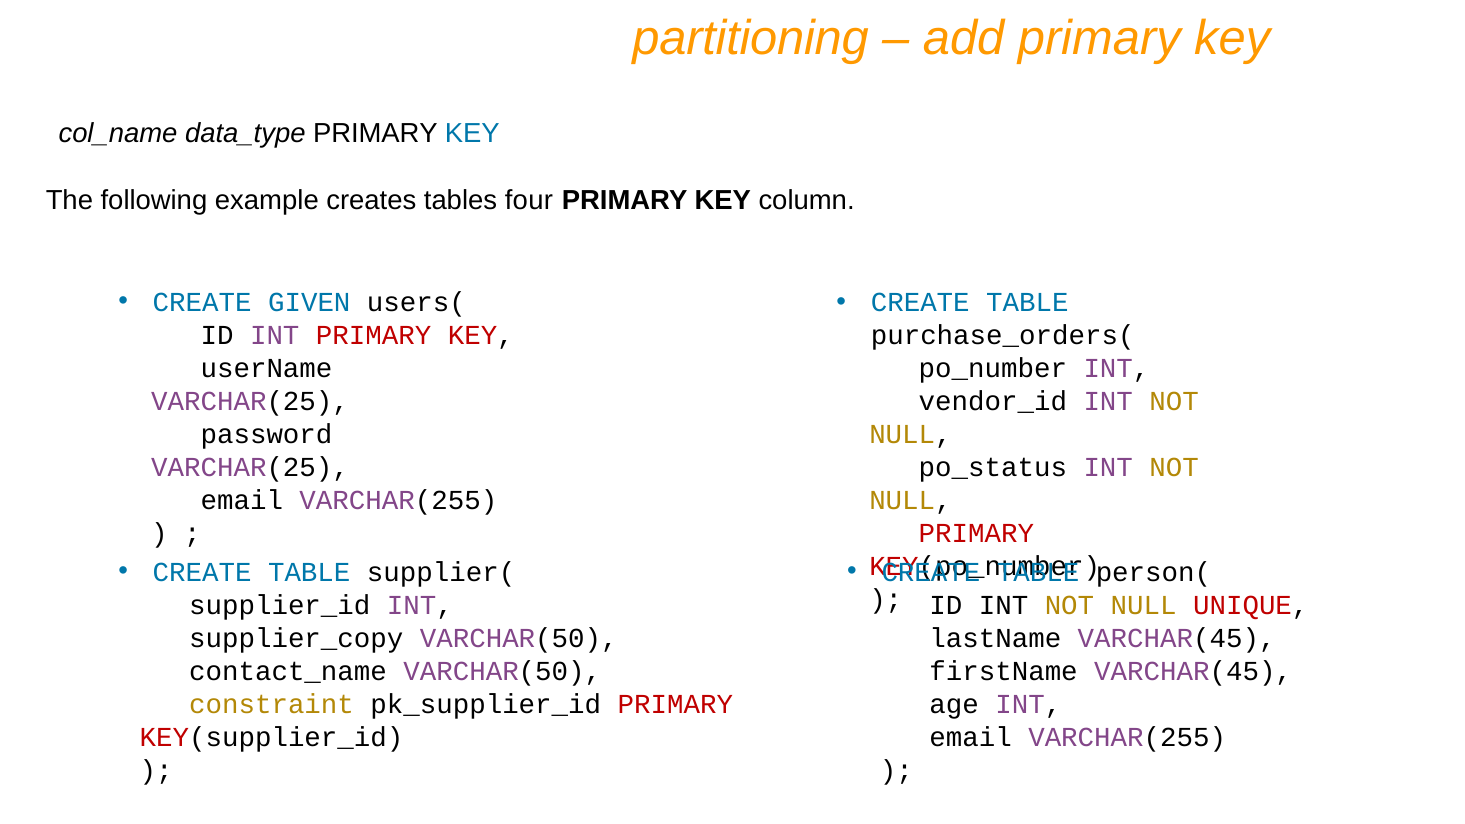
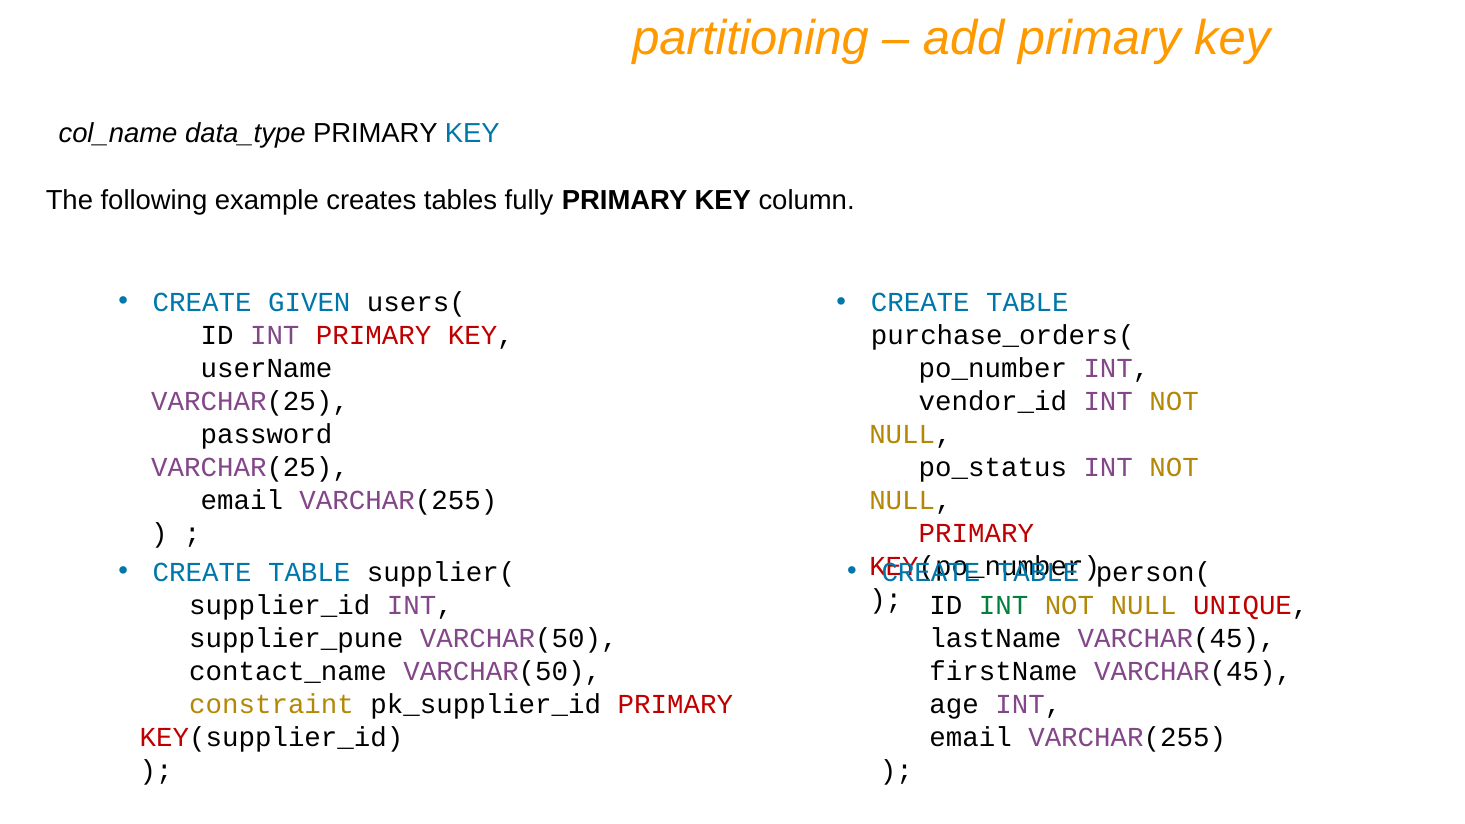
four: four -> fully
INT at (1004, 605) colour: black -> green
supplier_copy: supplier_copy -> supplier_pune
